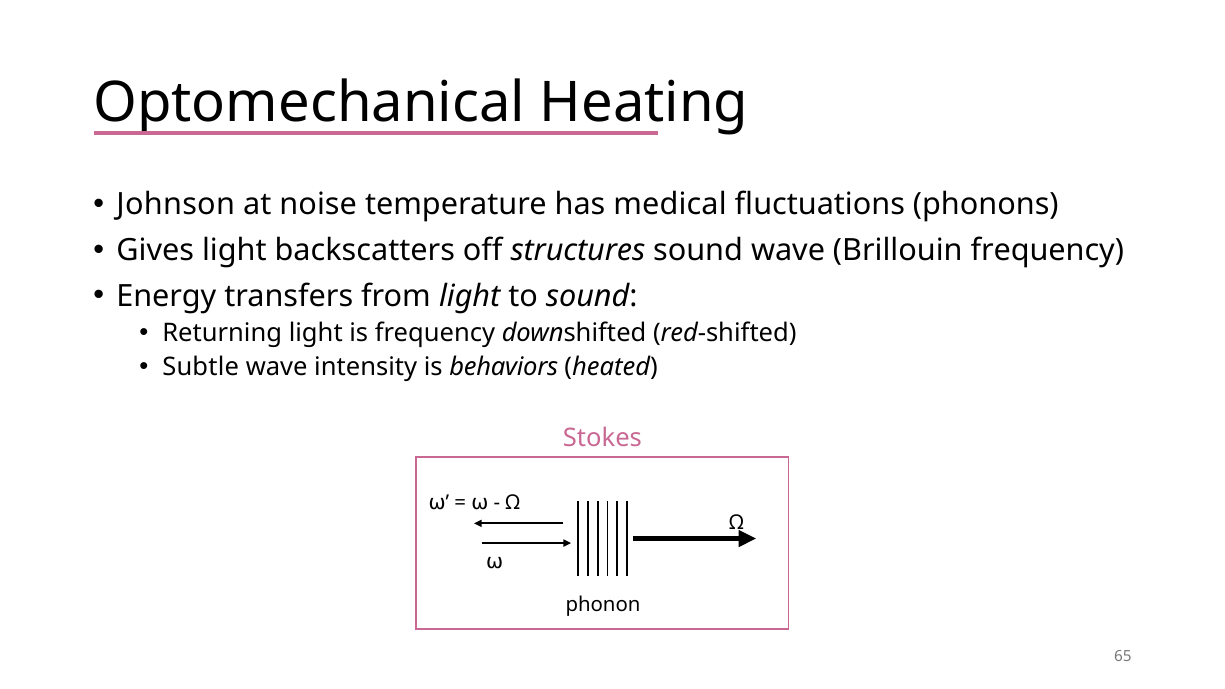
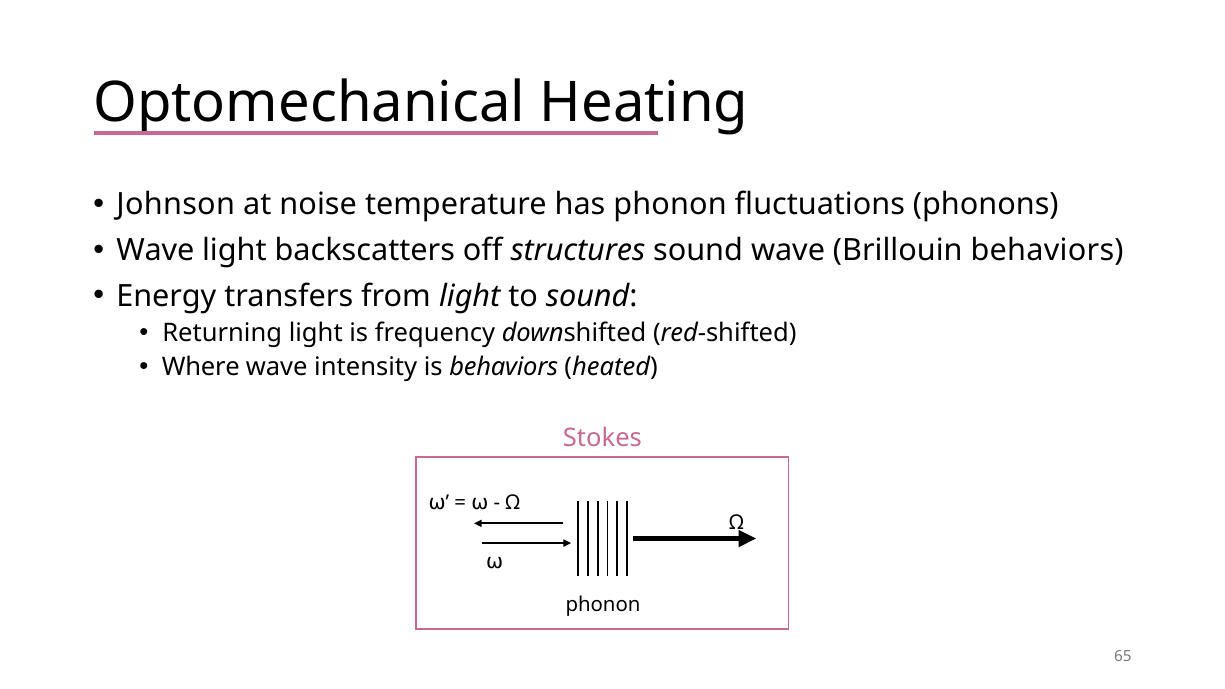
has medical: medical -> phonon
Gives at (155, 250): Gives -> Wave
Brillouin frequency: frequency -> behaviors
Subtle: Subtle -> Where
